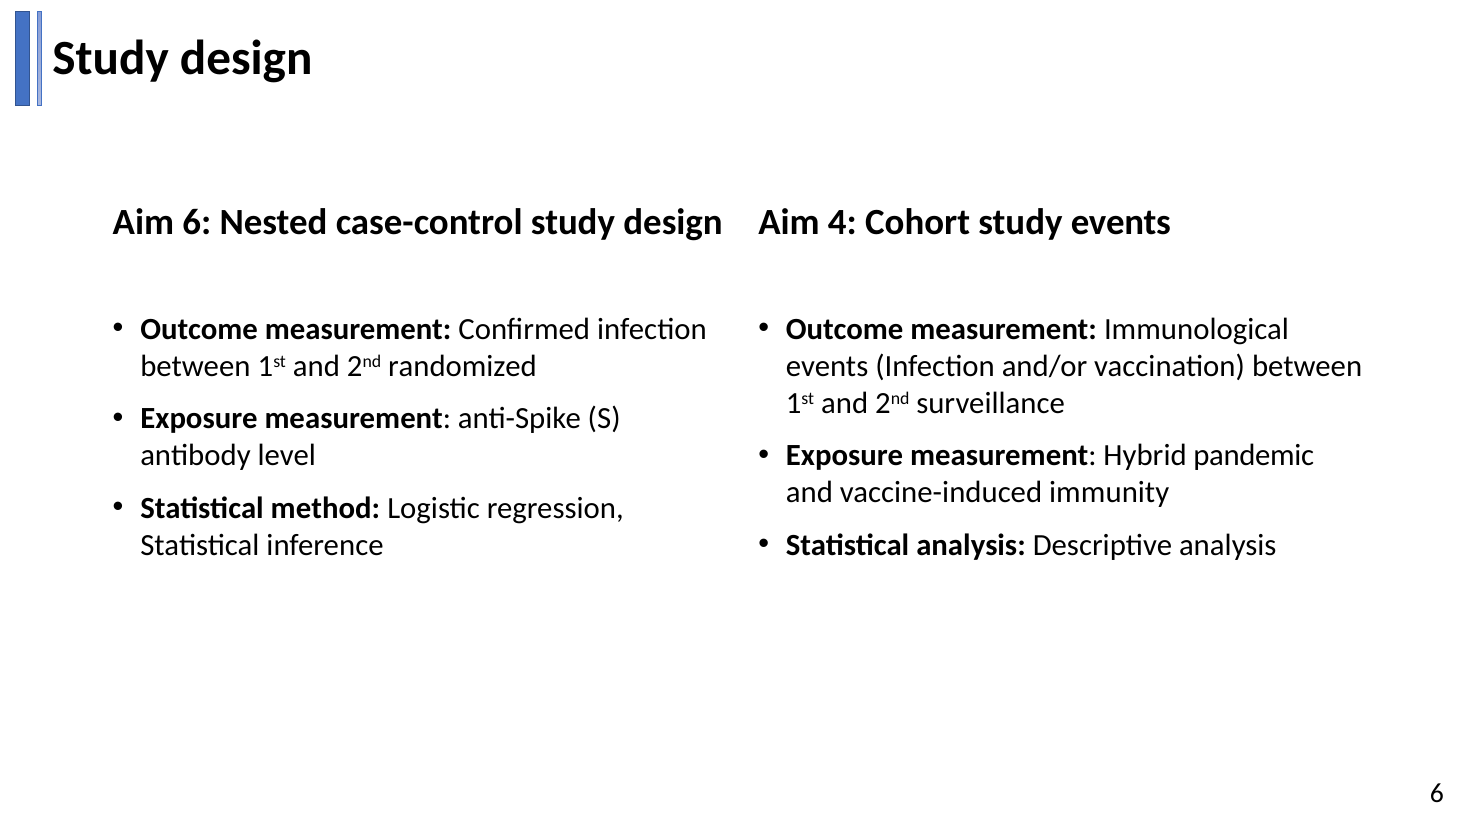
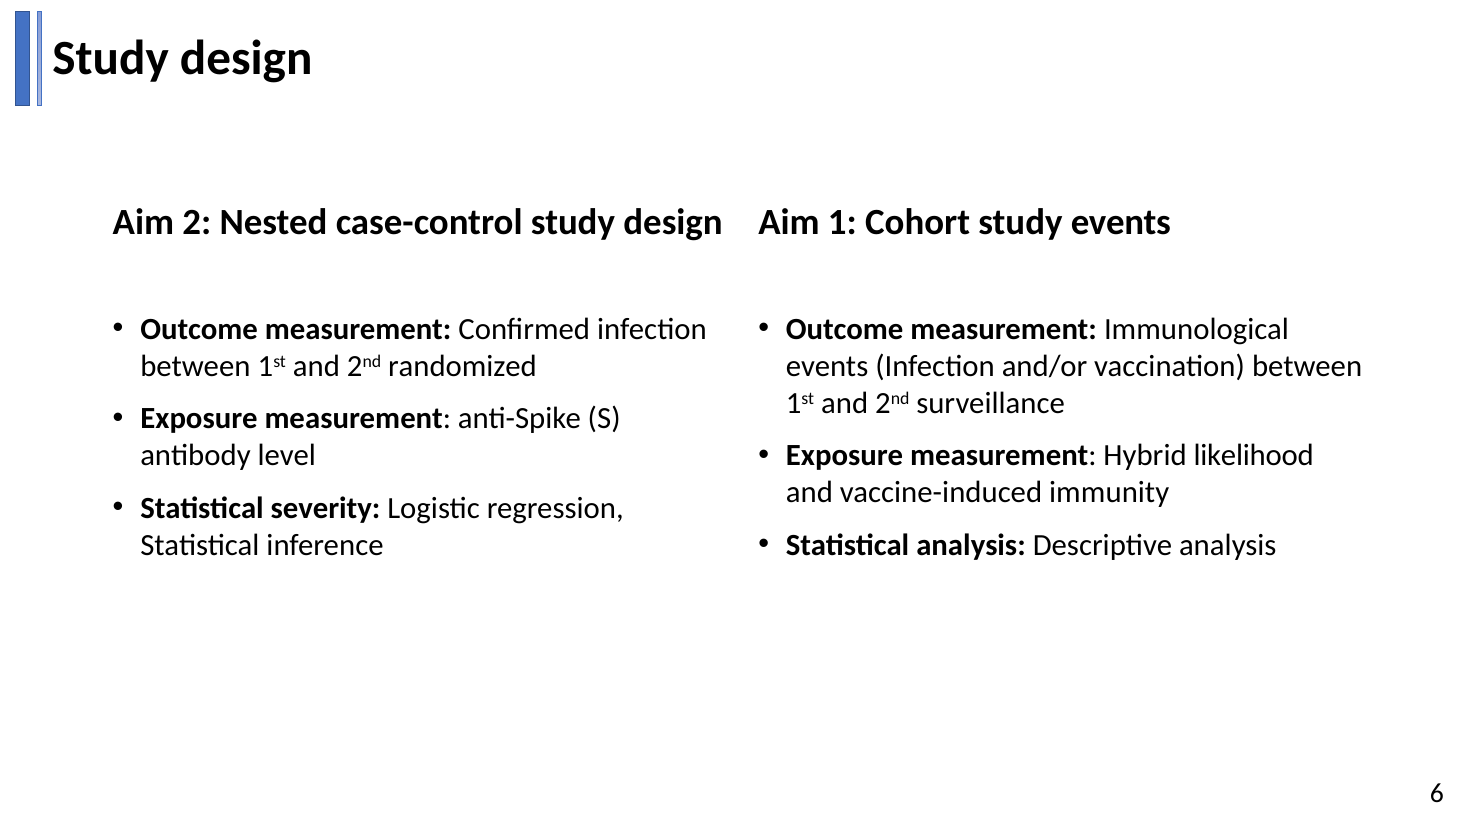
Aim 6: 6 -> 2
4: 4 -> 1
pandemic: pandemic -> likelihood
method: method -> severity
